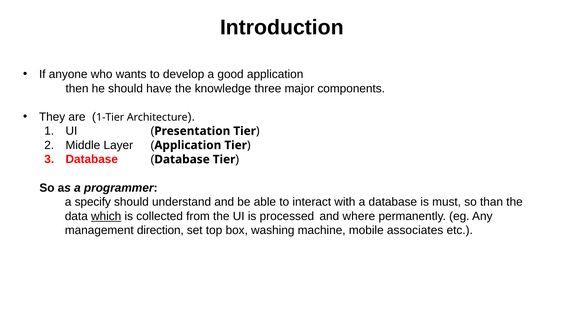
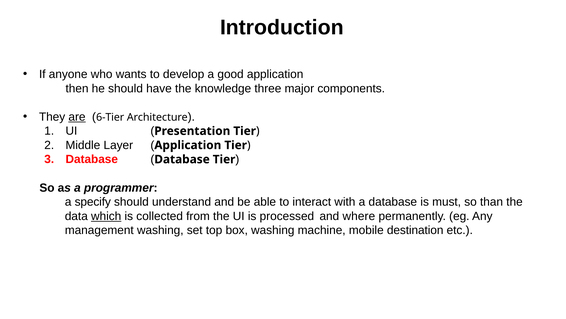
are underline: none -> present
1-Tier: 1-Tier -> 6-Tier
management direction: direction -> washing
associates: associates -> destination
